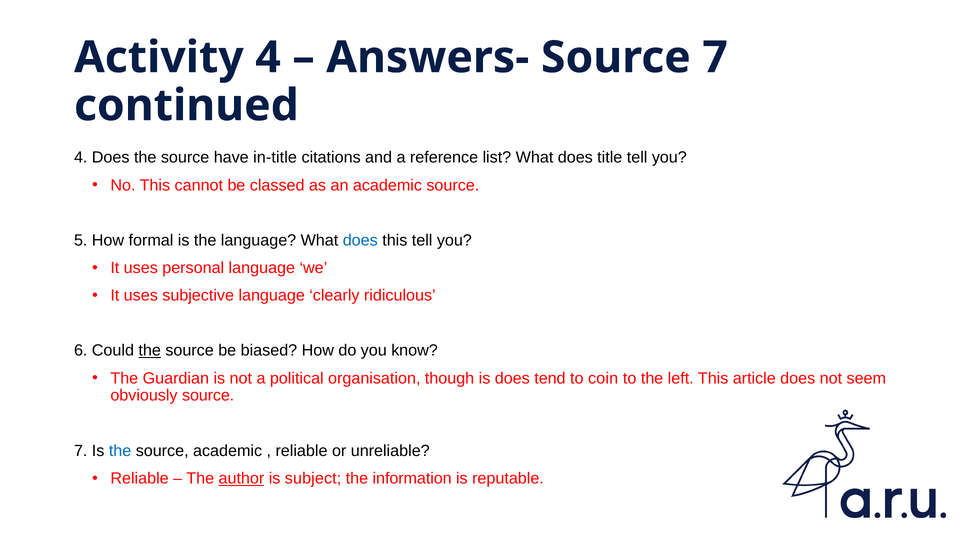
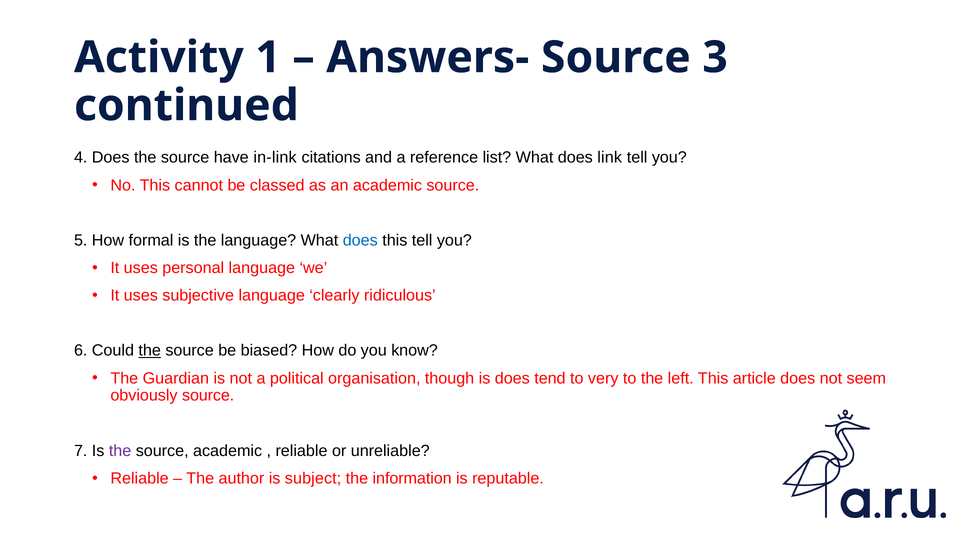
Activity 4: 4 -> 1
Answers- Source 7: 7 -> 3
in-title: in-title -> in-link
title: title -> link
coin: coin -> very
the at (120, 451) colour: blue -> purple
author underline: present -> none
